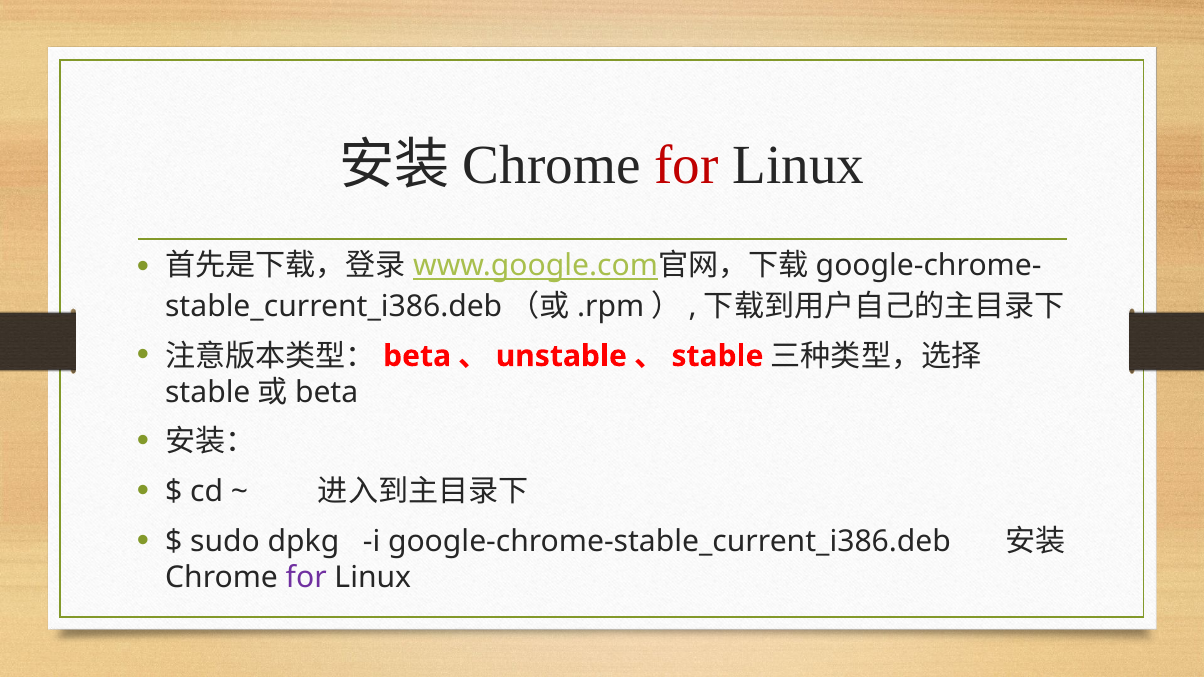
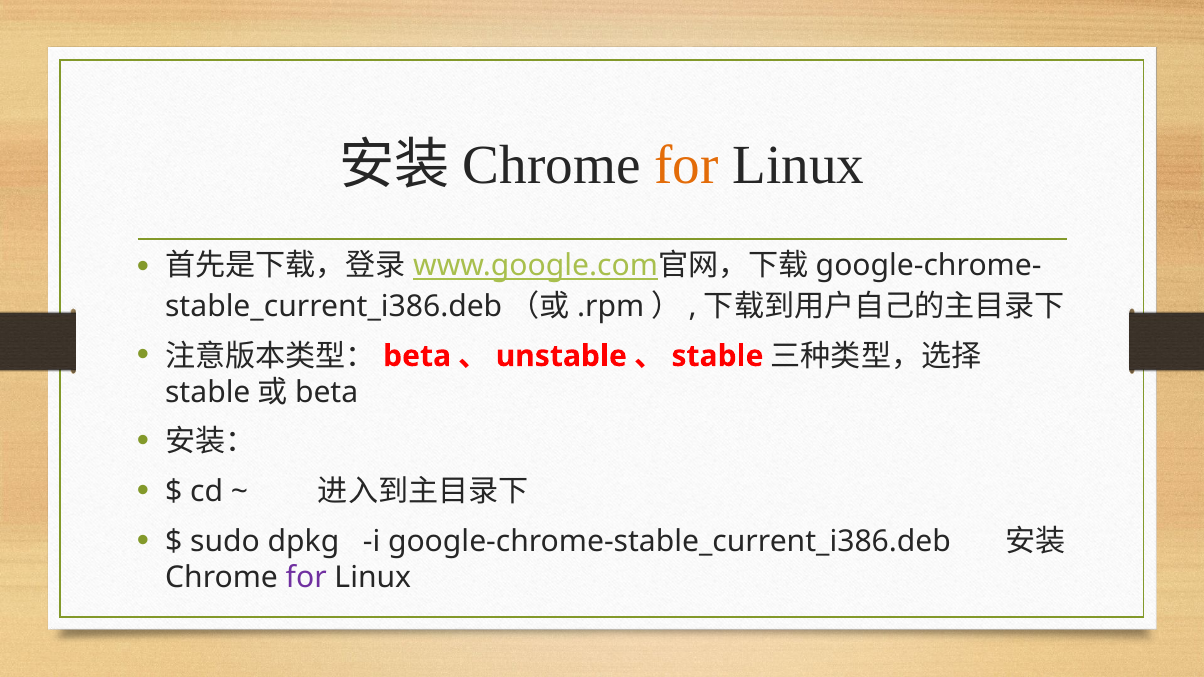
for at (687, 165) colour: red -> orange
